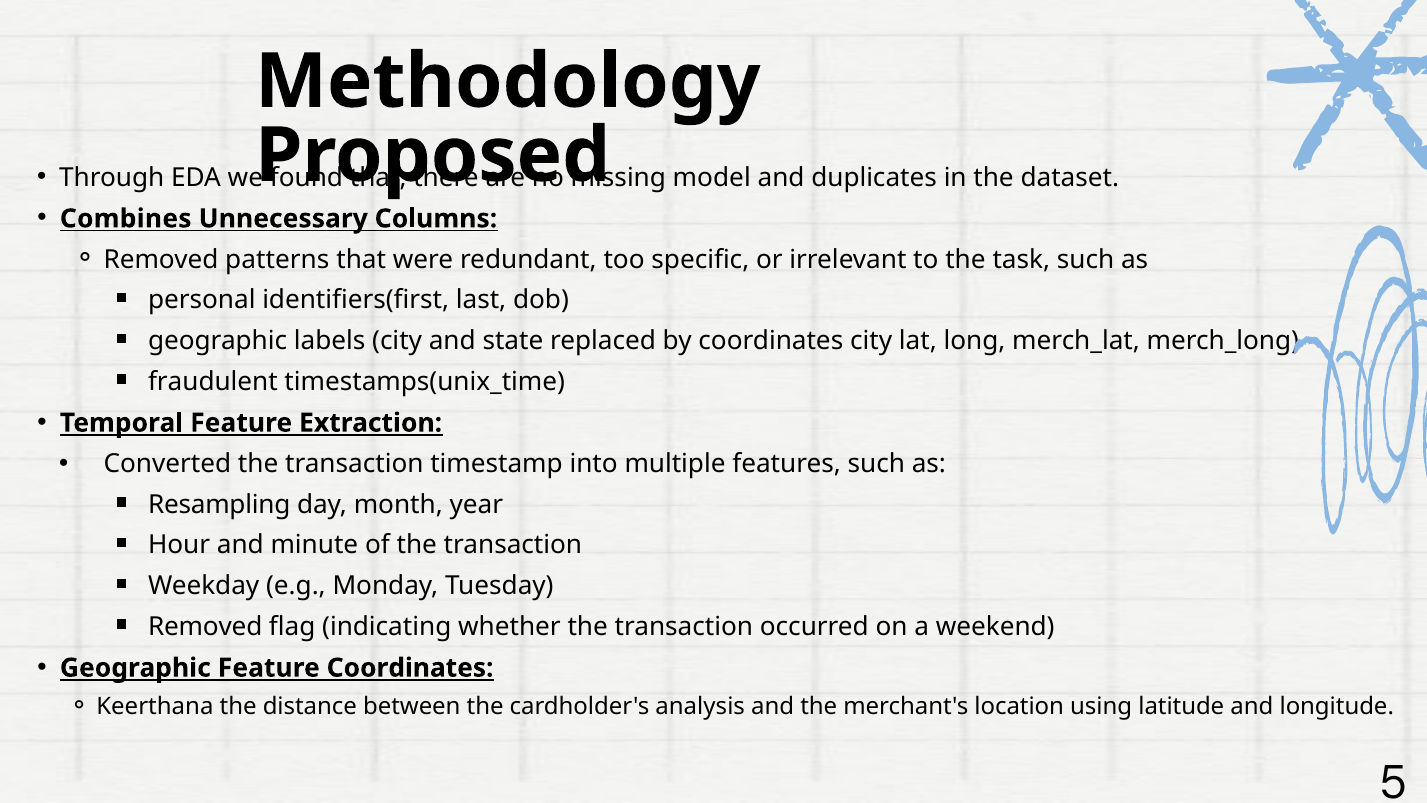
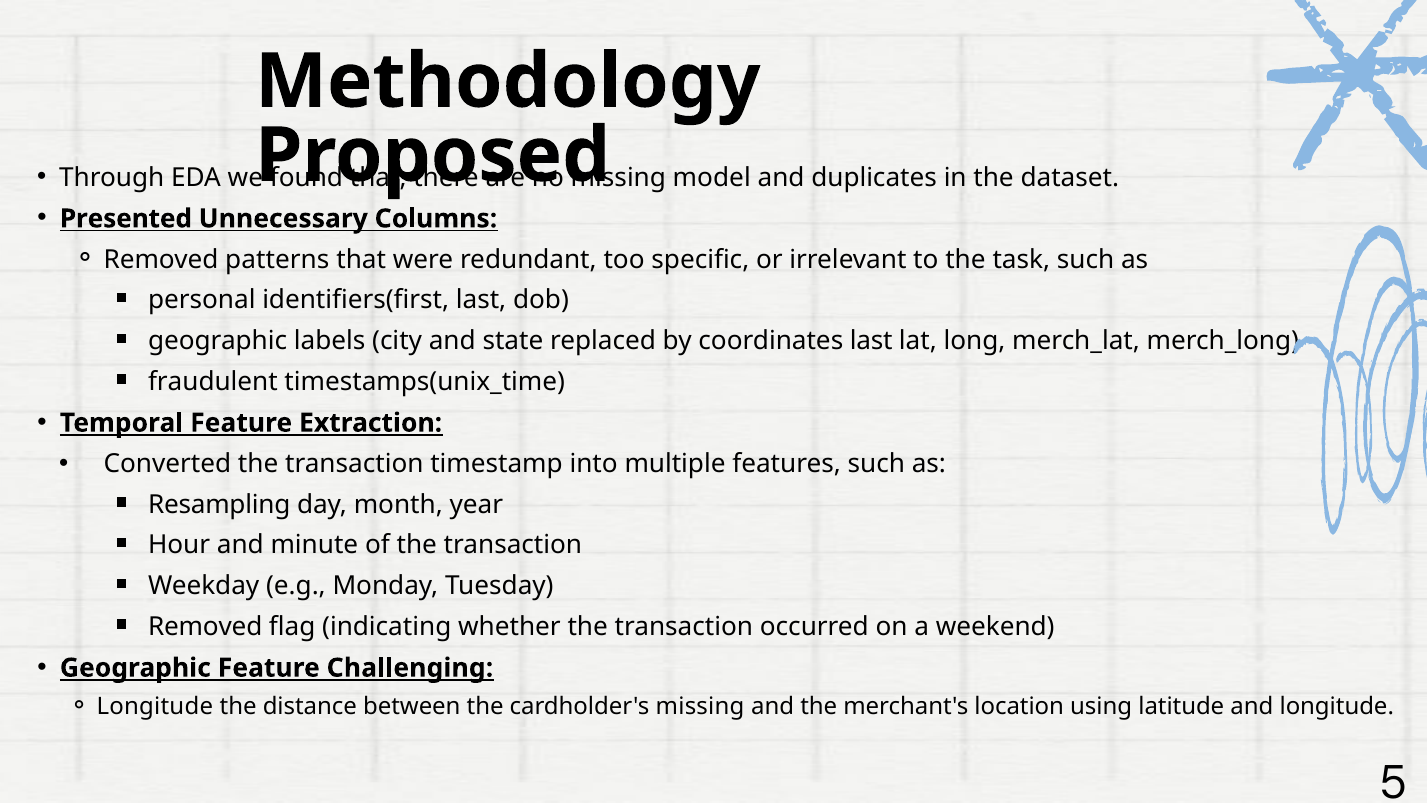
Combines: Combines -> Presented
coordinates city: city -> last
Feature Coordinates: Coordinates -> Challenging
Keerthana at (155, 706): Keerthana -> Longitude
cardholder's analysis: analysis -> missing
